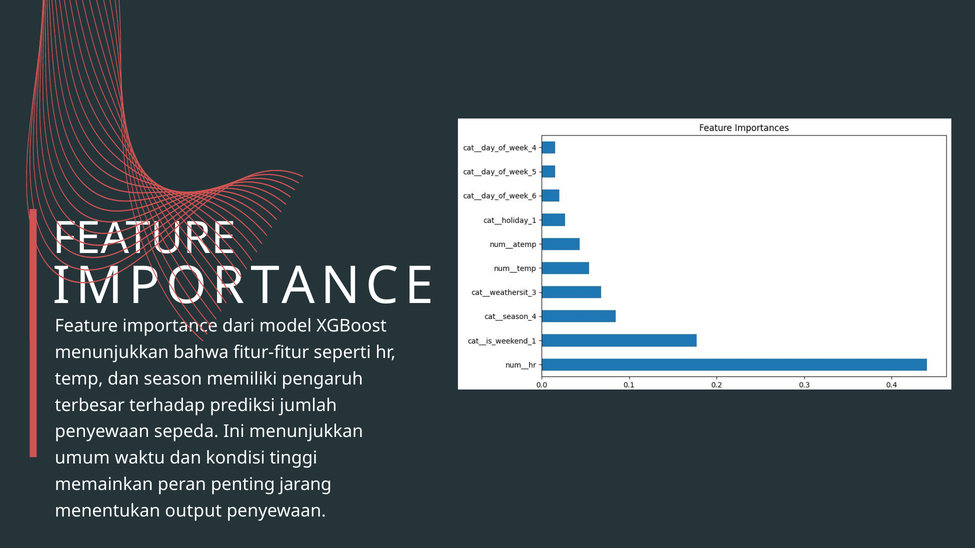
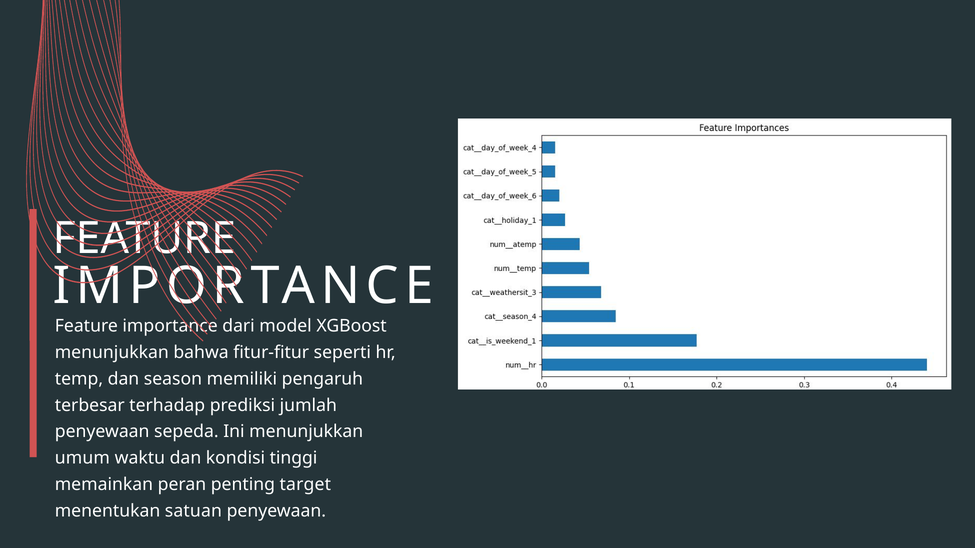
jarang: jarang -> target
output: output -> satuan
